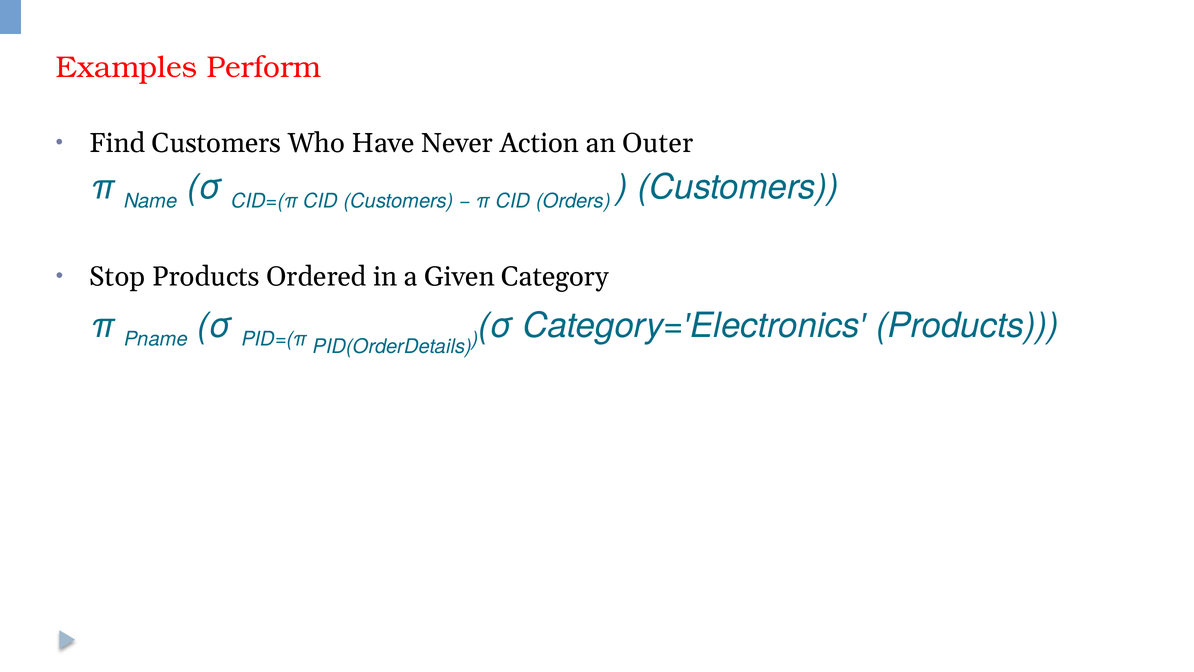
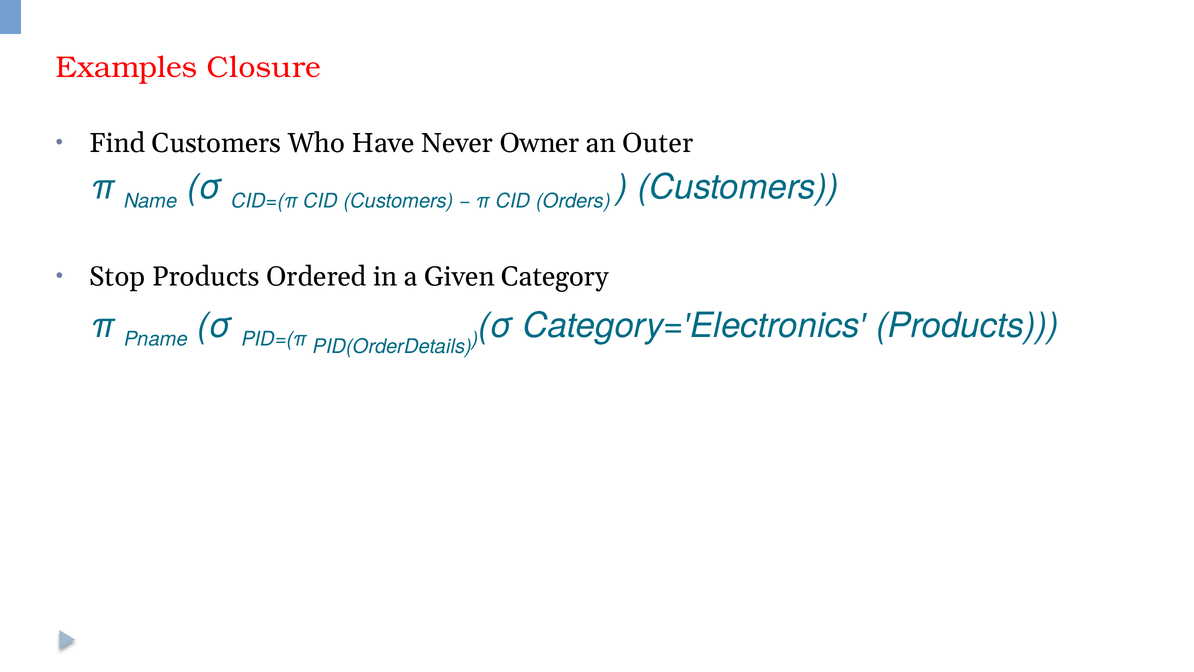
Perform: Perform -> Closure
Action: Action -> Owner
